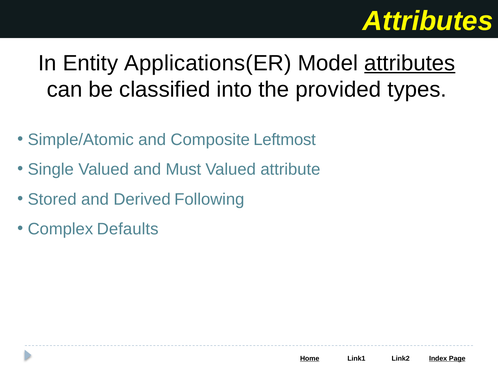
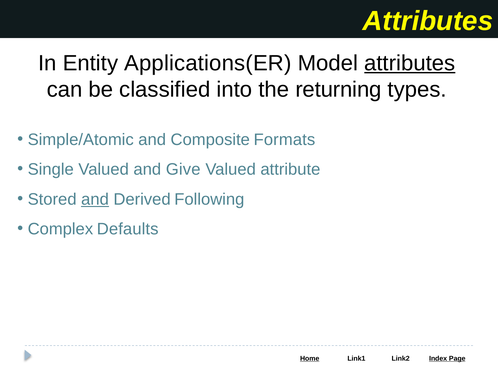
provided: provided -> returning
Leftmost: Leftmost -> Formats
Must: Must -> Give
and at (95, 199) underline: none -> present
